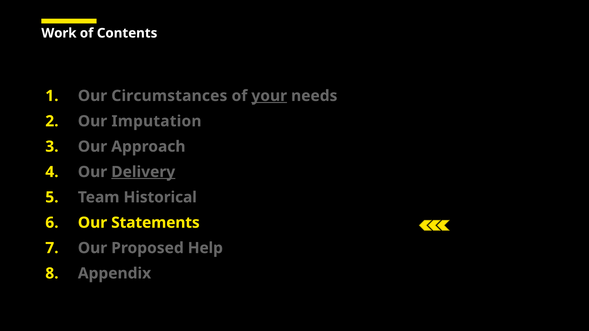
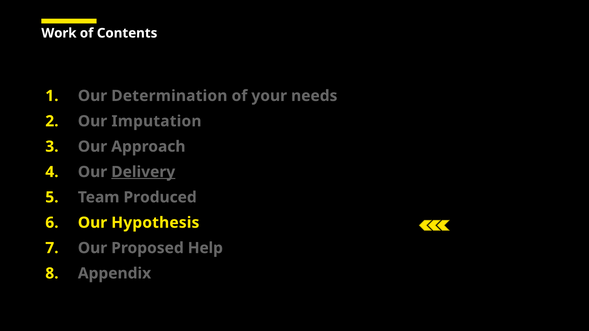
Circumstances: Circumstances -> Determination
your underline: present -> none
Historical: Historical -> Produced
Statements: Statements -> Hypothesis
